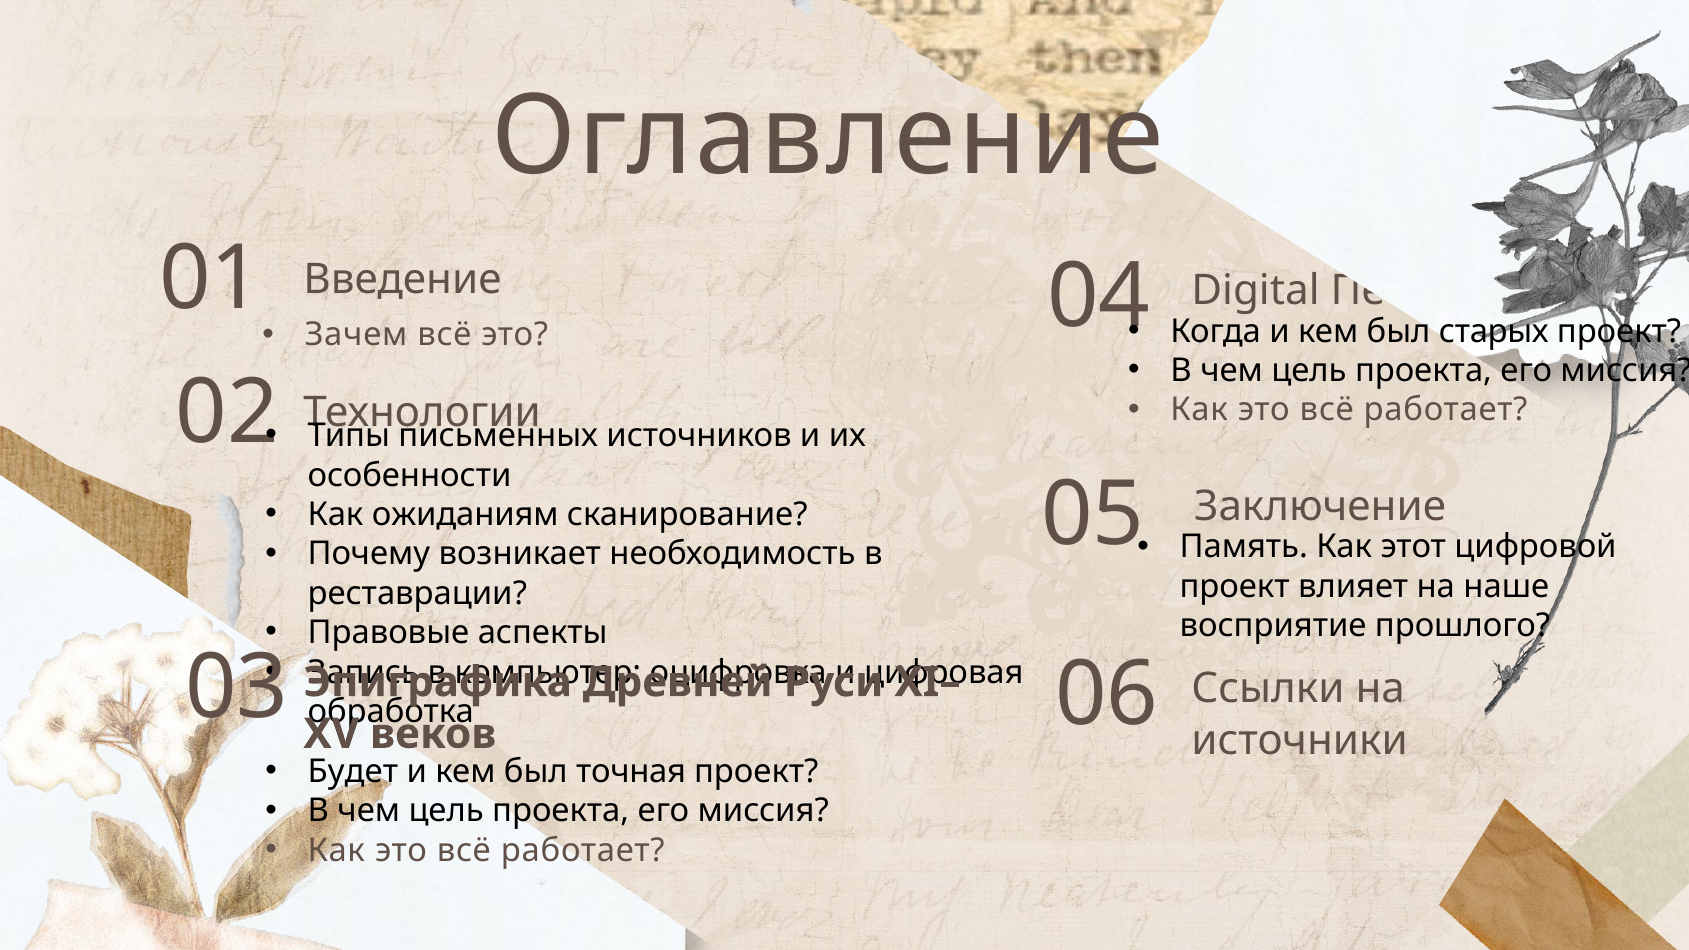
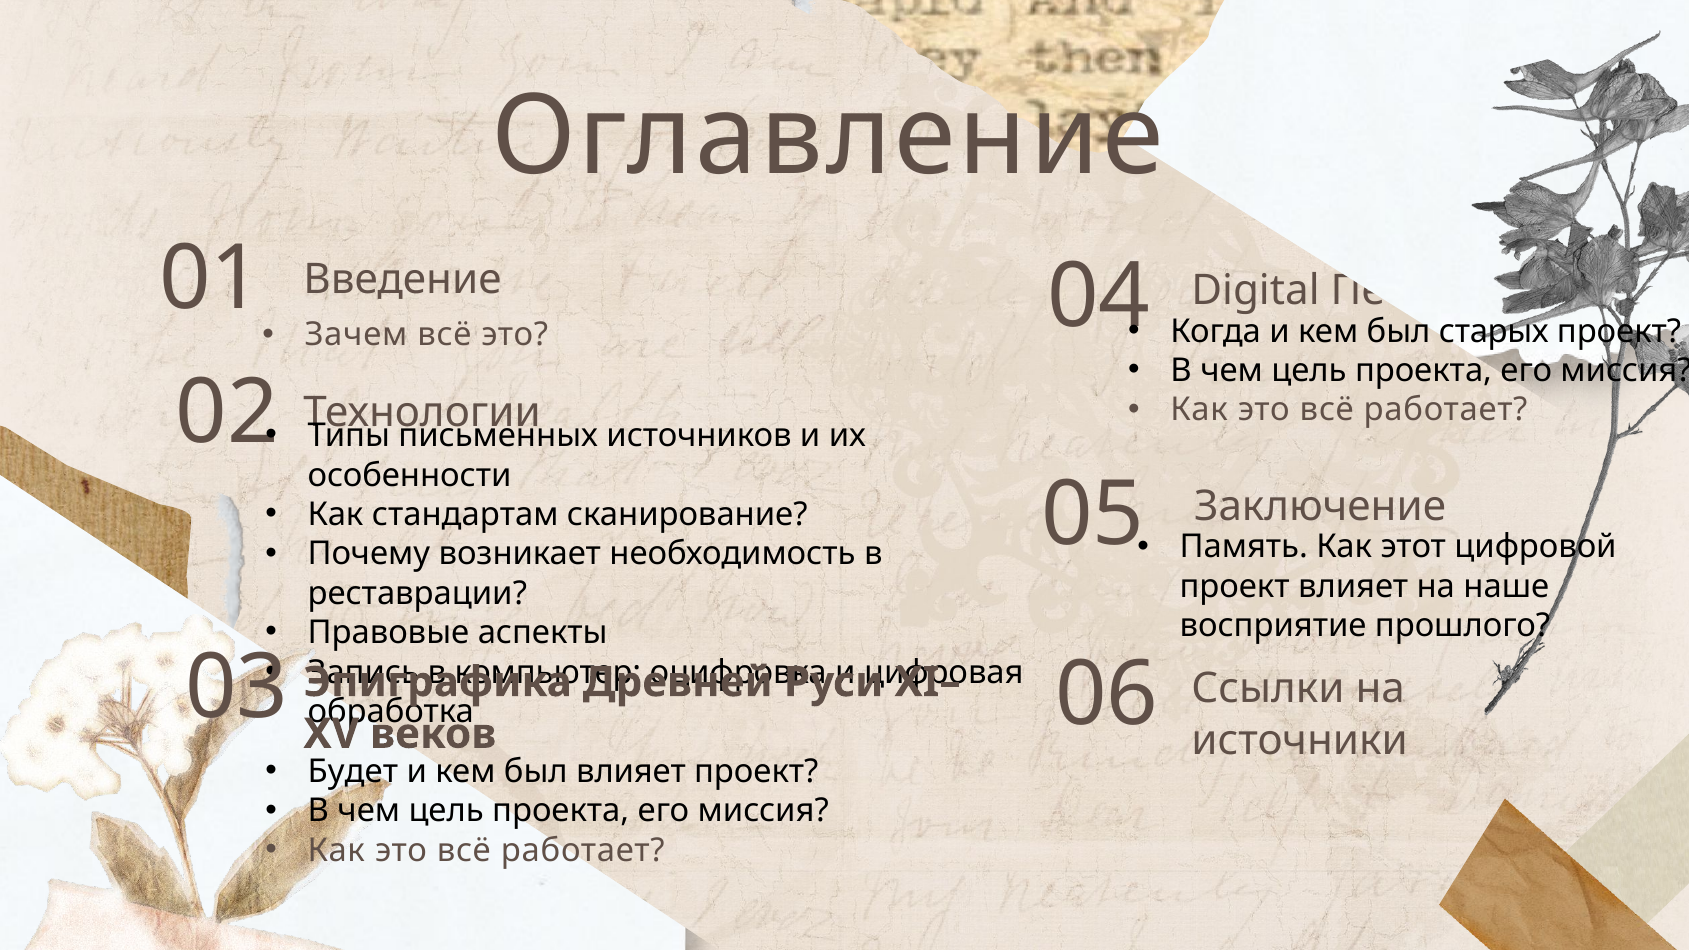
ожиданиям: ожиданиям -> стандартам
был точная: точная -> влияет
